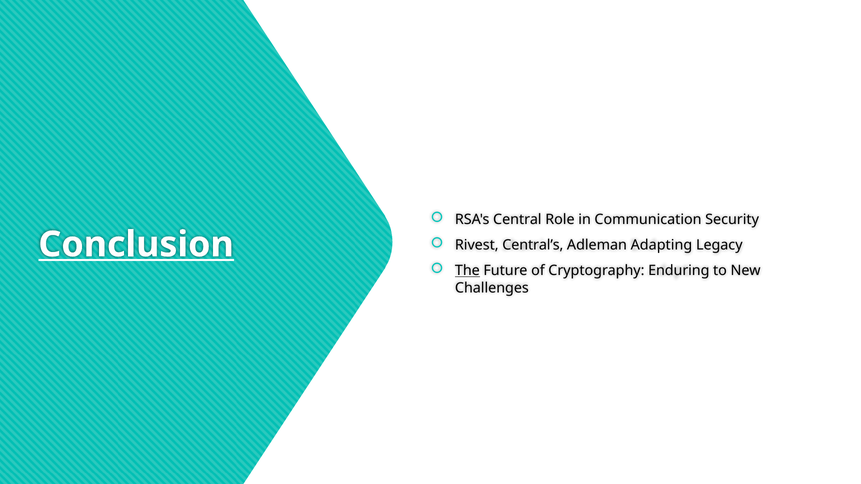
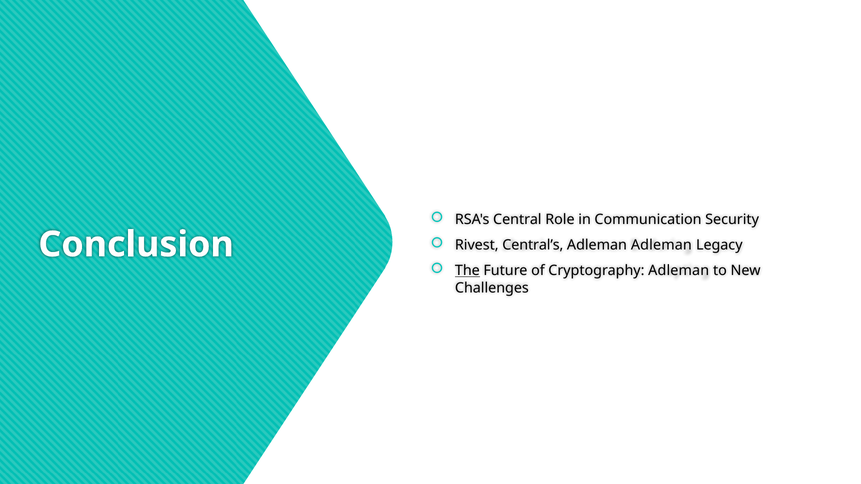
Adleman Adapting: Adapting -> Adleman
Conclusion underline: present -> none
Cryptography Enduring: Enduring -> Adleman
